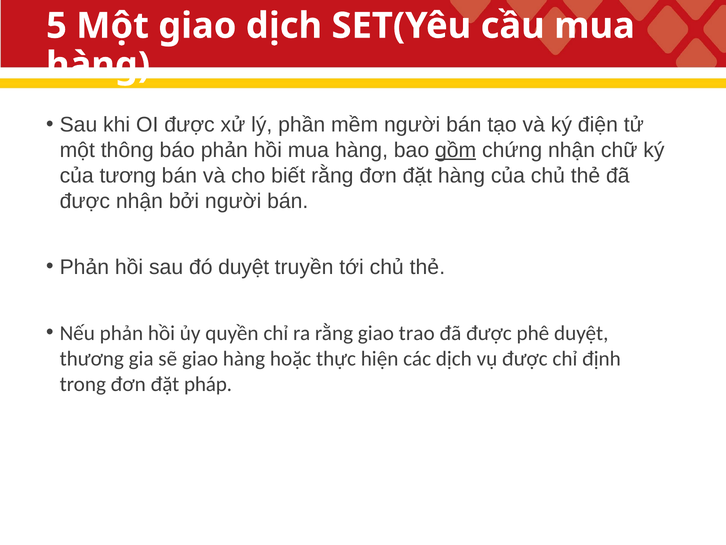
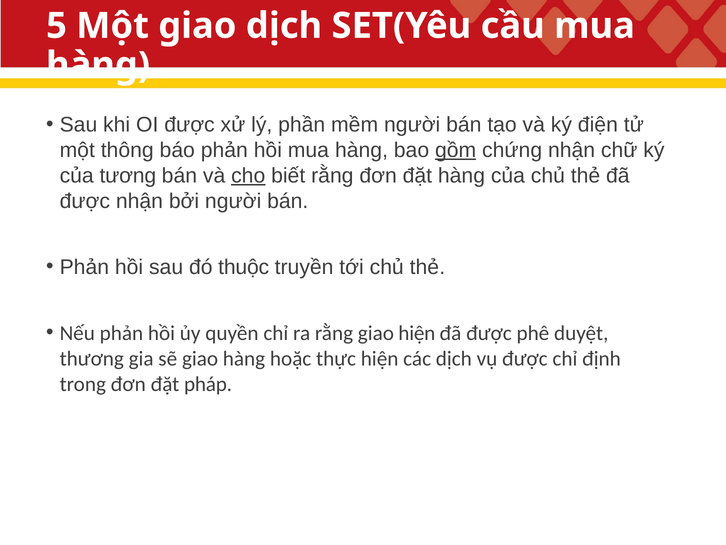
cho underline: none -> present
đó duyệt: duyệt -> thuộc
giao trao: trao -> hiện
